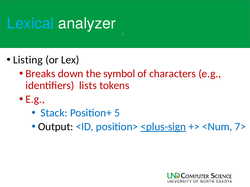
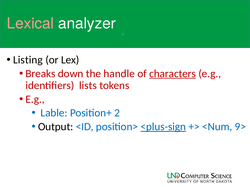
Lexical colour: light blue -> pink
symbol: symbol -> handle
characters underline: none -> present
Stack: Stack -> Lable
5: 5 -> 2
7>: 7> -> 9>
